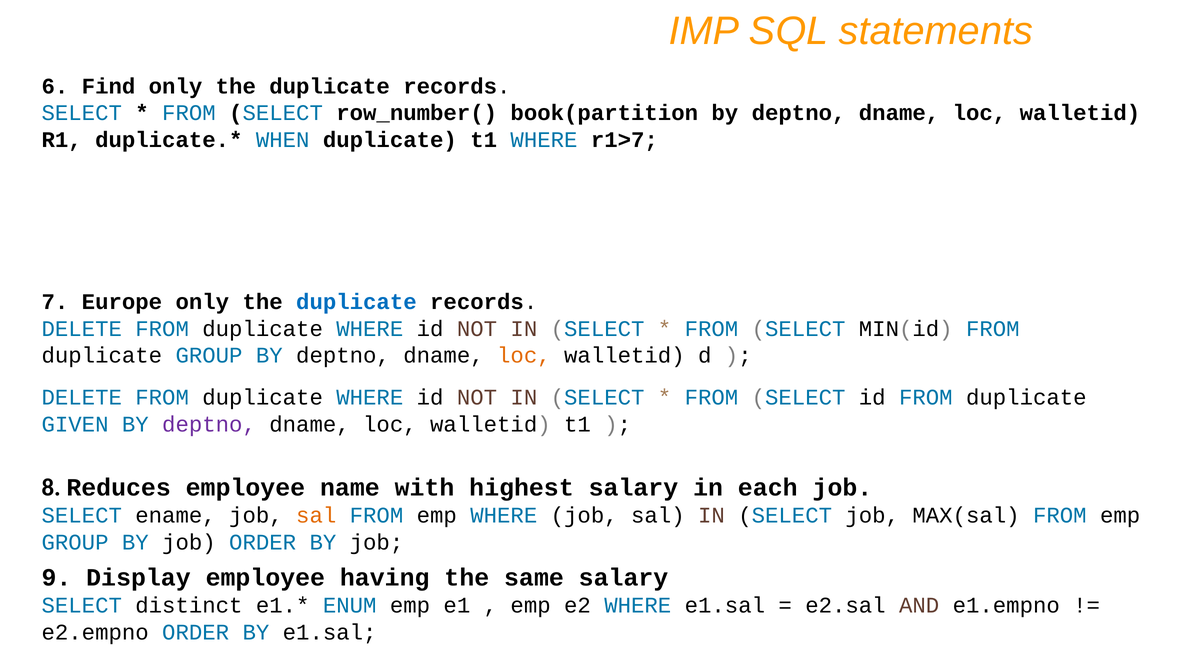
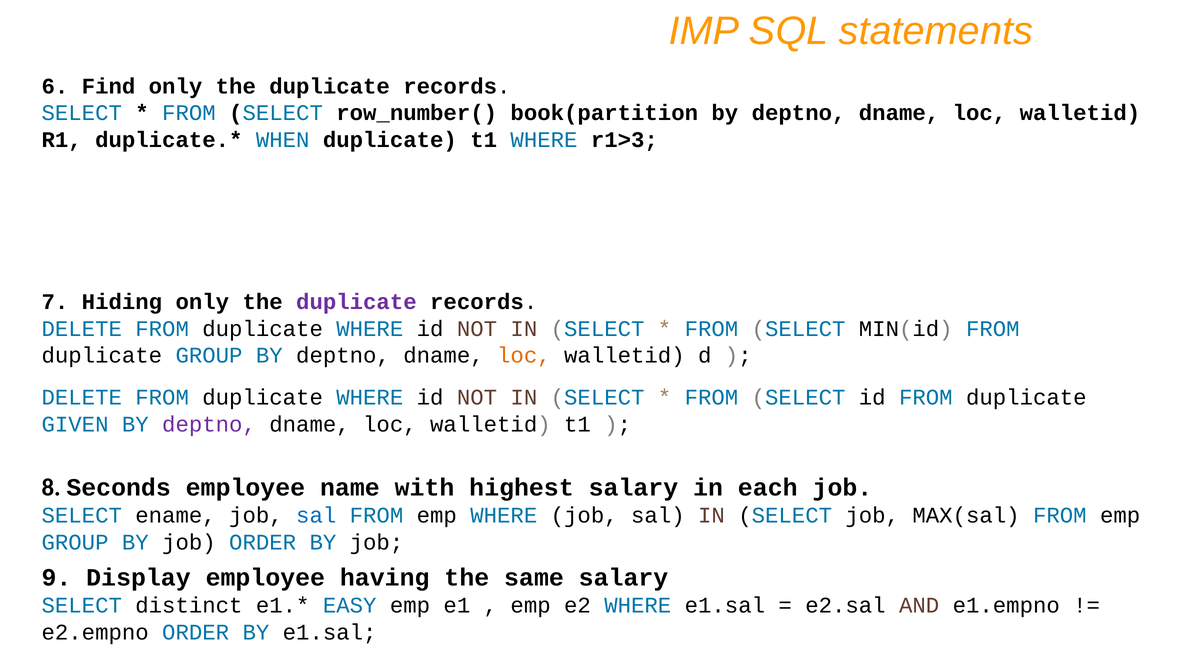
r1>7: r1>7 -> r1>3
Europe: Europe -> Hiding
duplicate at (356, 302) colour: blue -> purple
Reduces: Reduces -> Seconds
sal at (316, 515) colour: orange -> blue
ENUM: ENUM -> EASY
